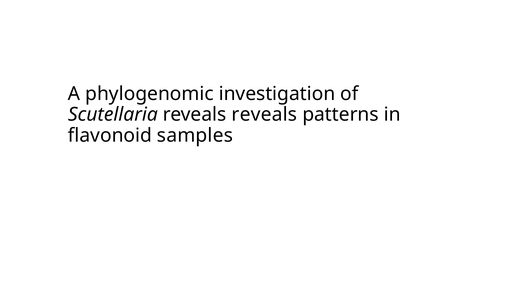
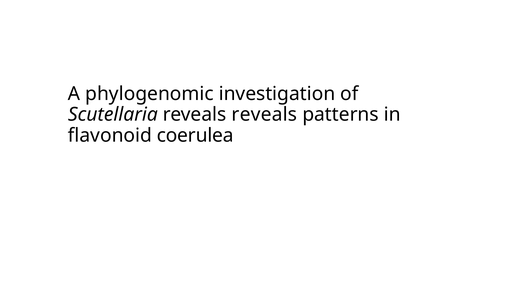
samples: samples -> coerulea
